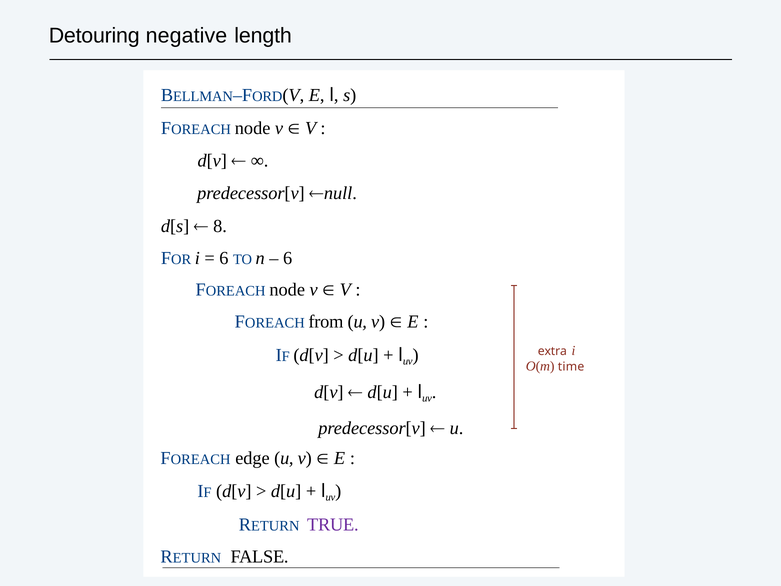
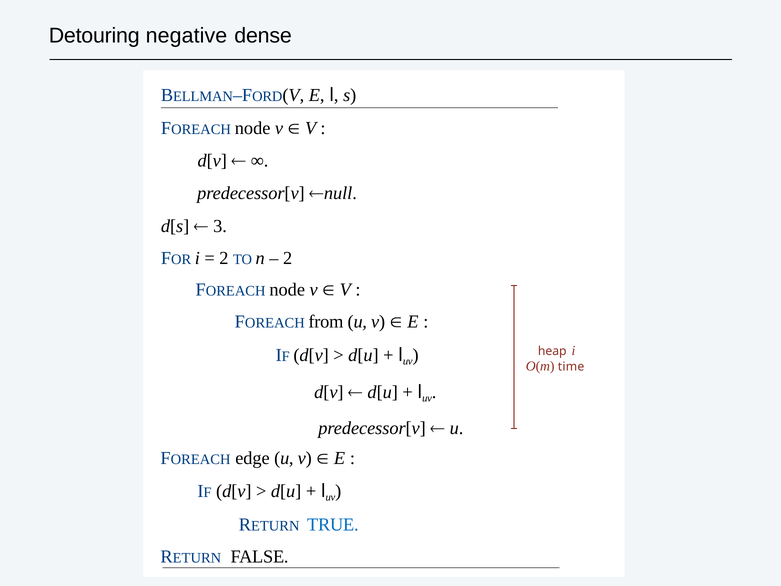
length: length -> dense
8: 8 -> 3
6 at (224, 258): 6 -> 2
6 at (288, 258): 6 -> 2
extra: extra -> heap
TRUE colour: purple -> blue
